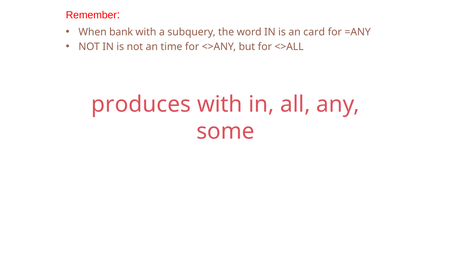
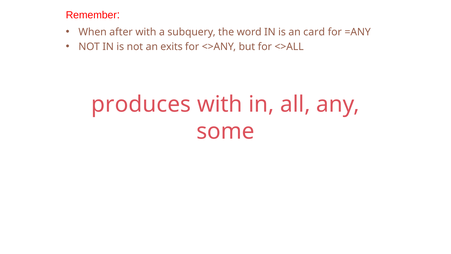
bank: bank -> after
time: time -> exits
